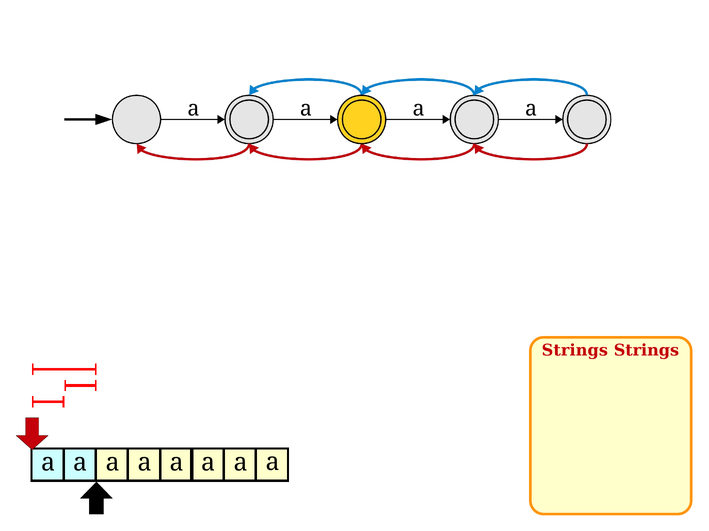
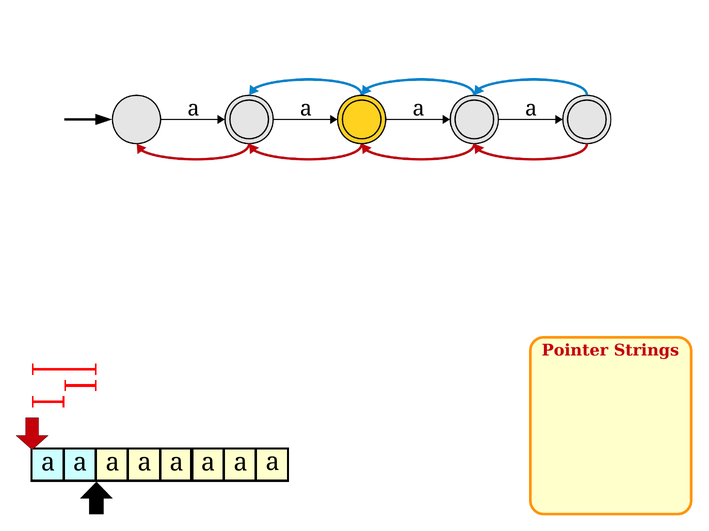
Strings at (575, 351): Strings -> Pointer
